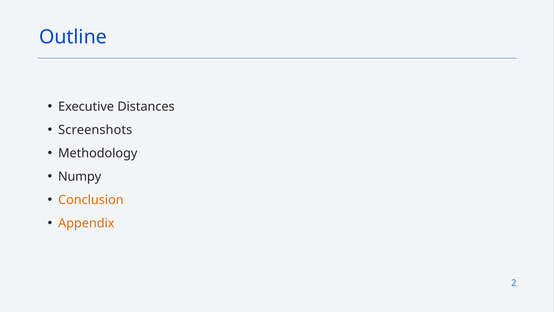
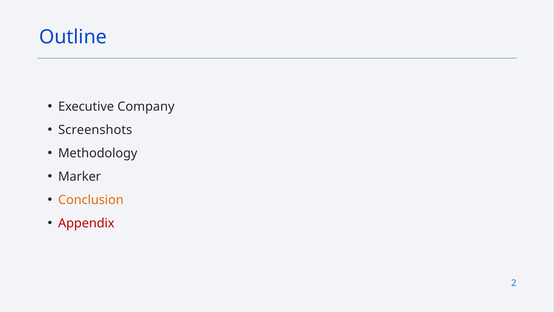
Distances: Distances -> Company
Numpy: Numpy -> Marker
Appendix colour: orange -> red
